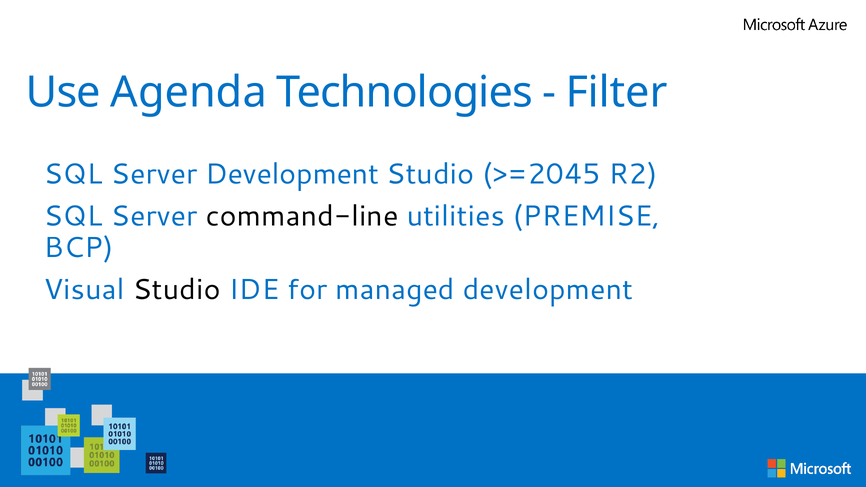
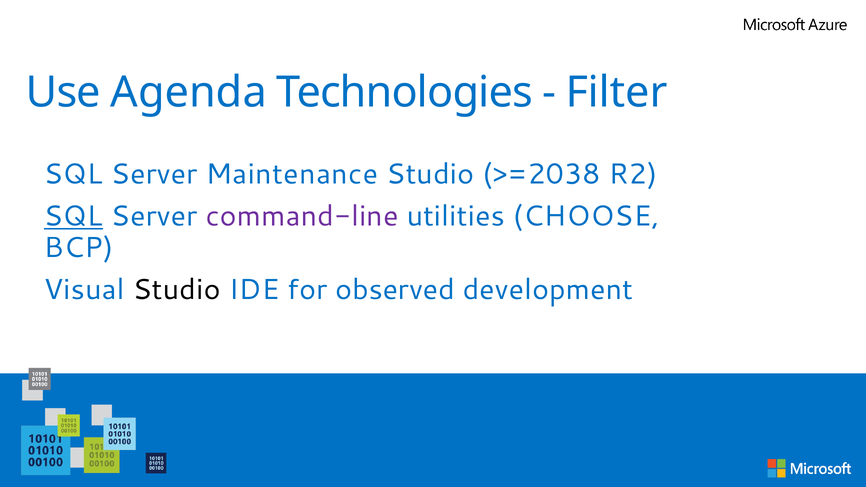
Server Development: Development -> Maintenance
>=2045: >=2045 -> >=2038
SQL at (73, 216) underline: none -> present
command-line colour: black -> purple
PREMISE: PREMISE -> CHOOSE
managed: managed -> observed
